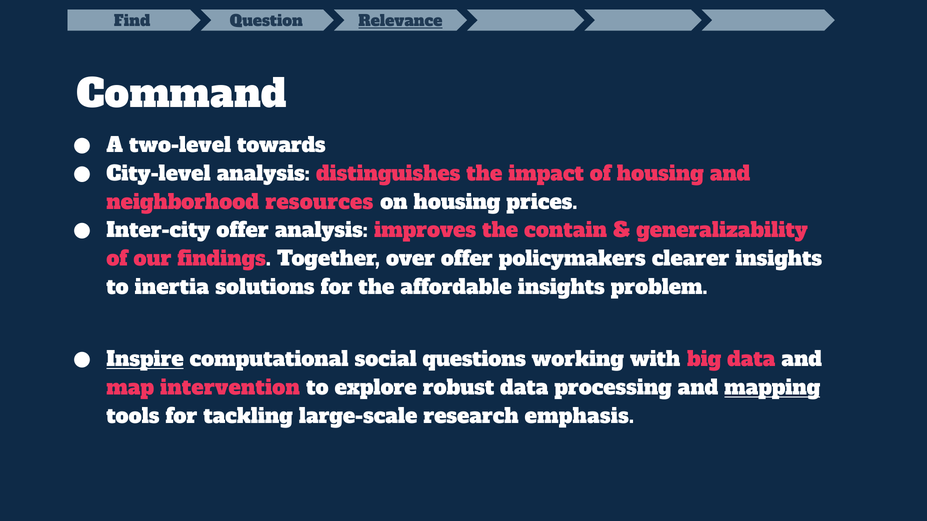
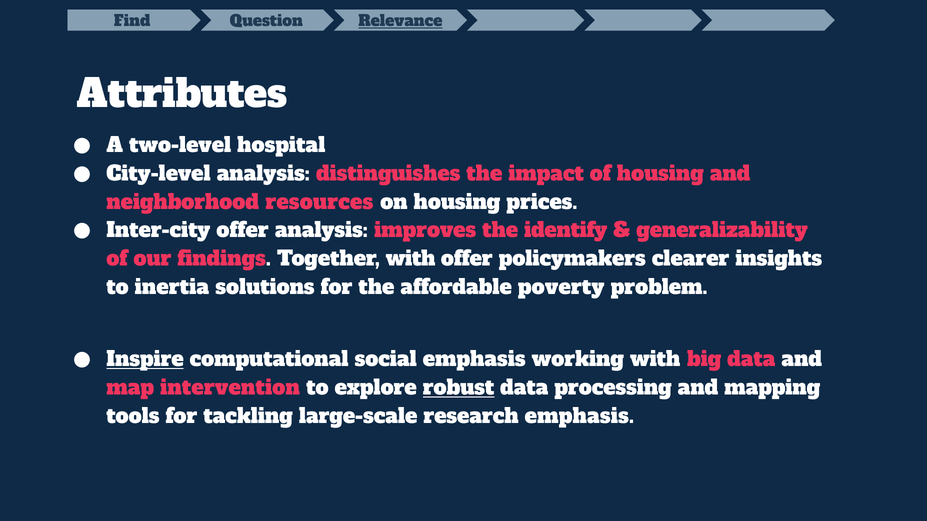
Command: Command -> Attributes
towards: towards -> hospital
contain: contain -> identify
Together over: over -> with
affordable insights: insights -> poverty
social questions: questions -> emphasis
robust underline: none -> present
mapping underline: present -> none
